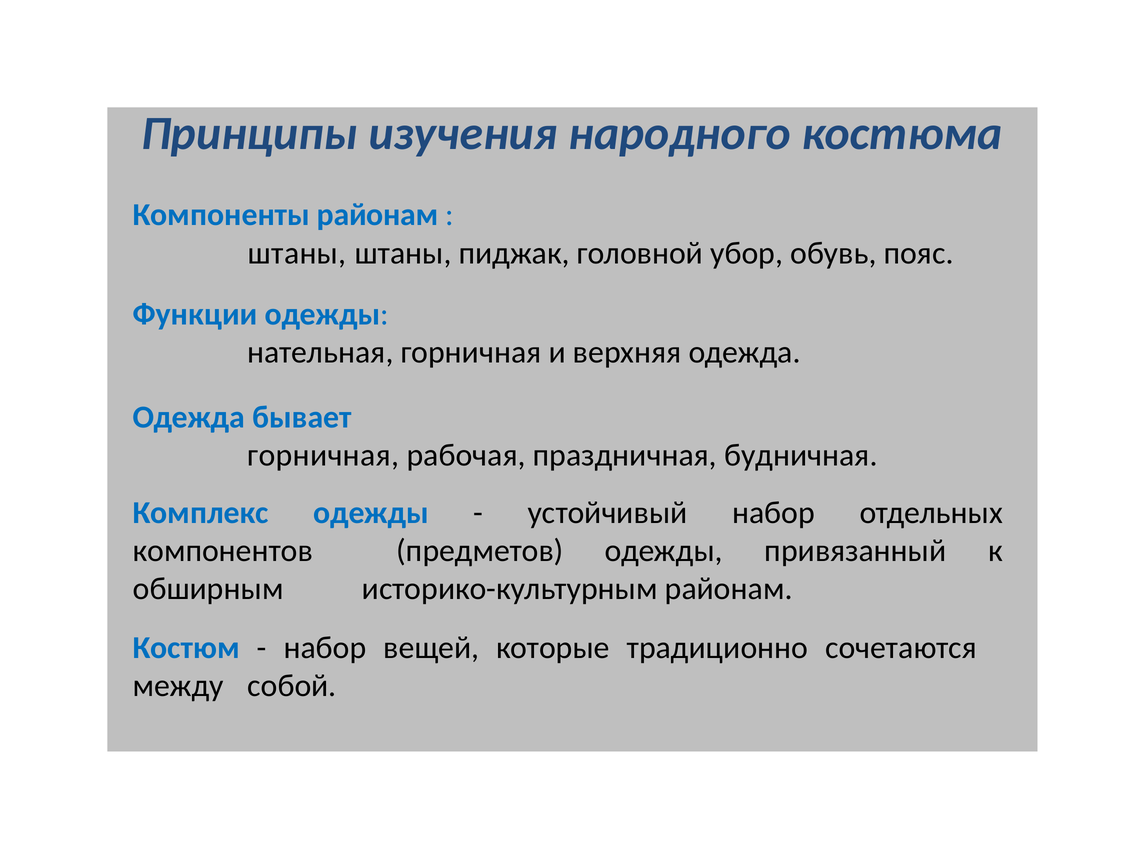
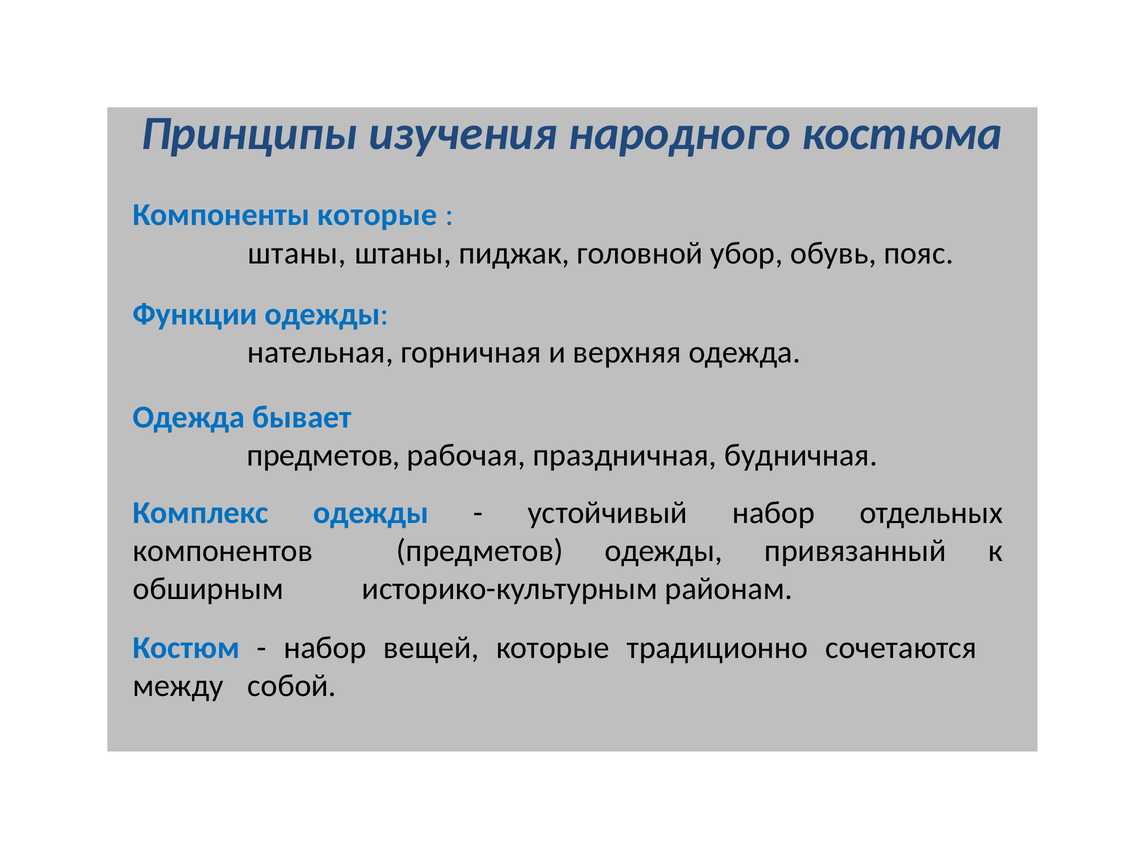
Компоненты районам: районам -> которые
горничная at (323, 455): горничная -> предметов
